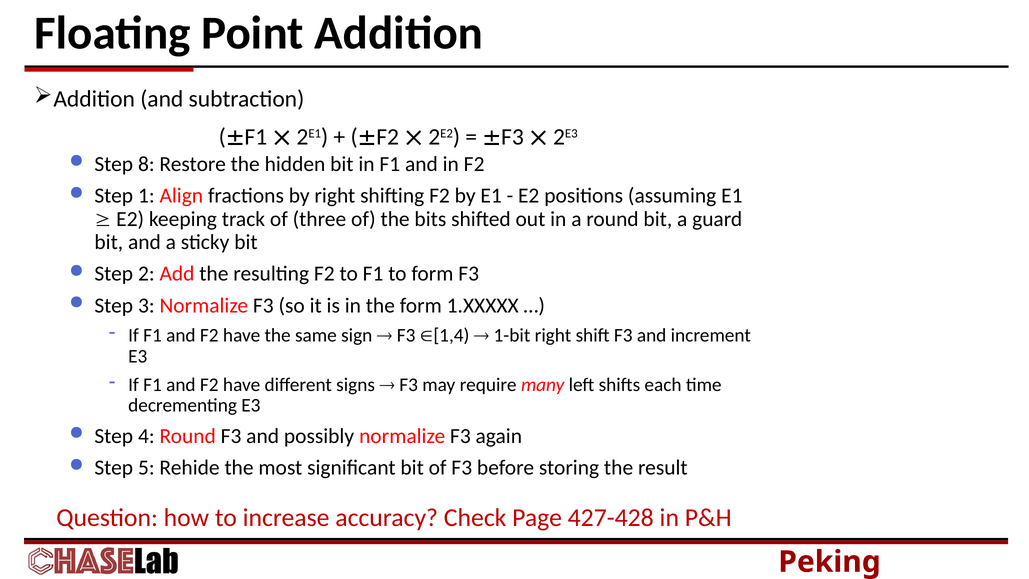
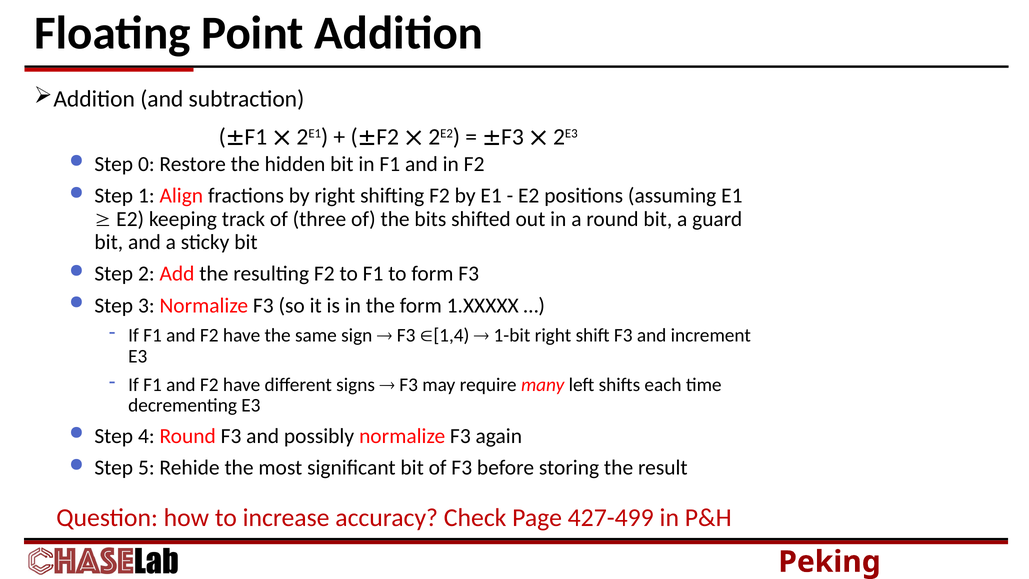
8: 8 -> 0
427-428: 427-428 -> 427-499
